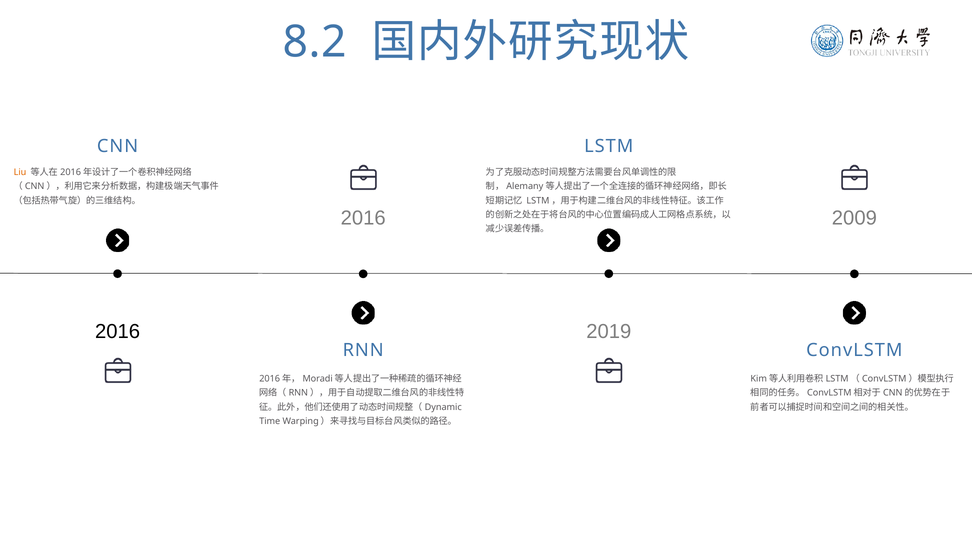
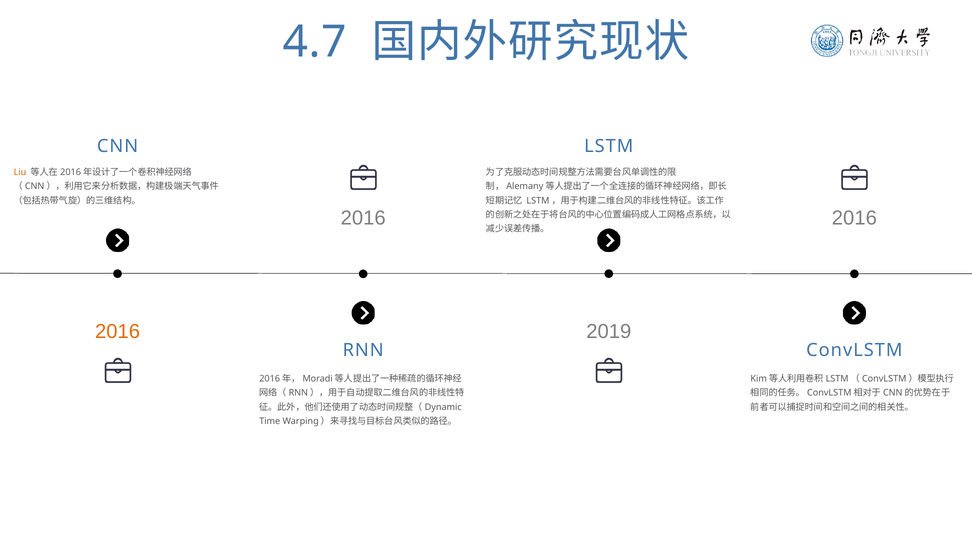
8.2: 8.2 -> 4.7
2009 at (854, 218): 2009 -> 2016
2016 at (118, 332) colour: black -> orange
